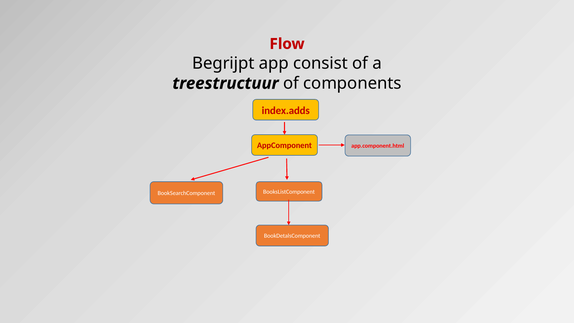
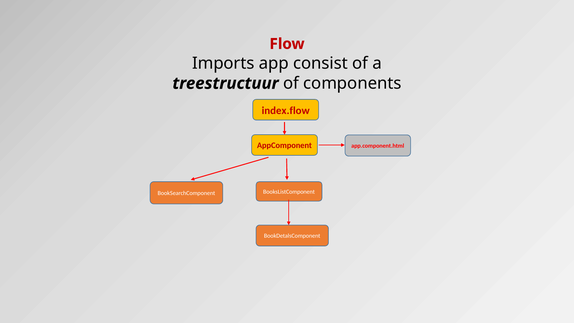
Begrijpt: Begrijpt -> Imports
index.adds: index.adds -> index.flow
